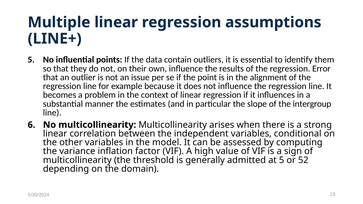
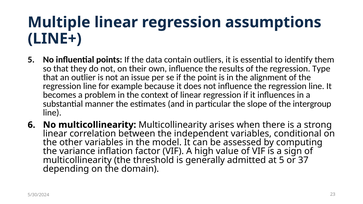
Error: Error -> Type
52: 52 -> 37
